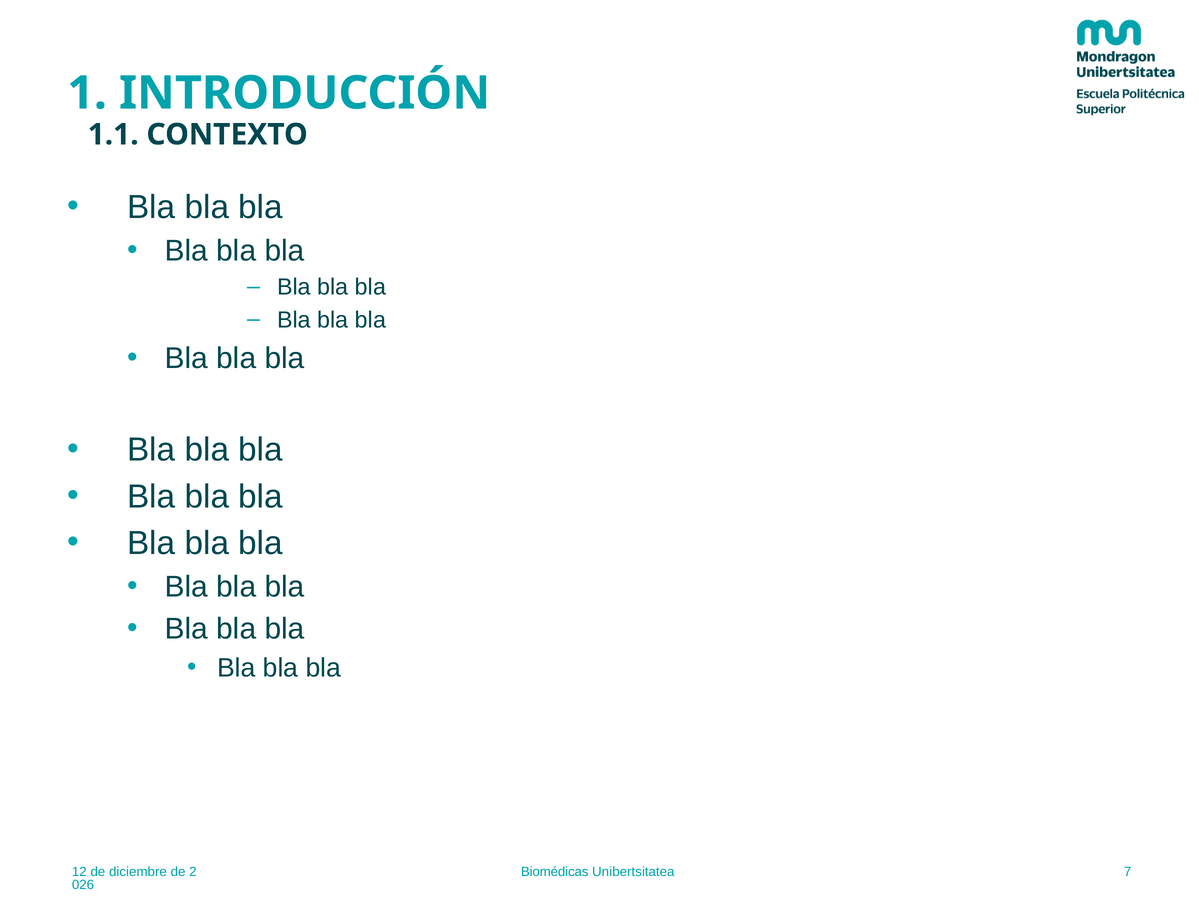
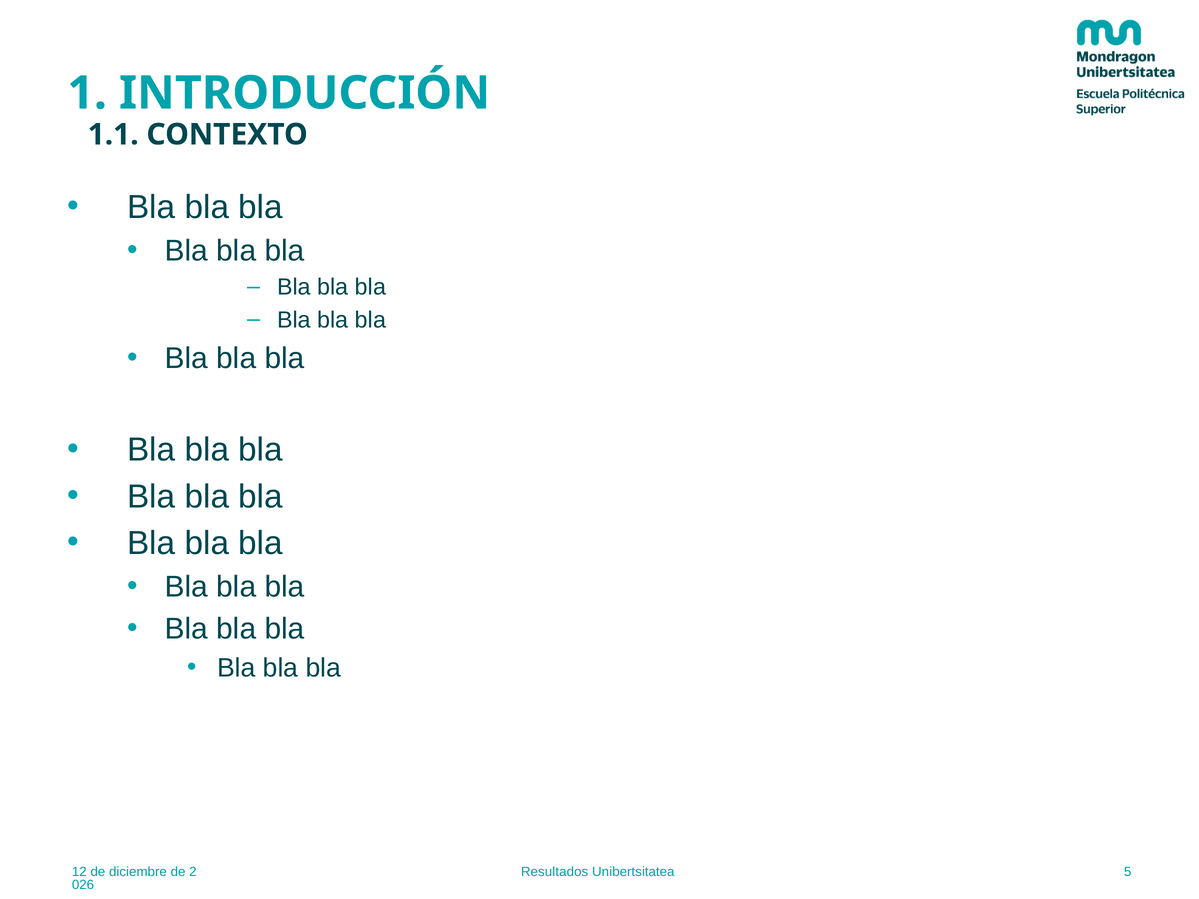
Biomédicas: Biomédicas -> Resultados
7: 7 -> 5
